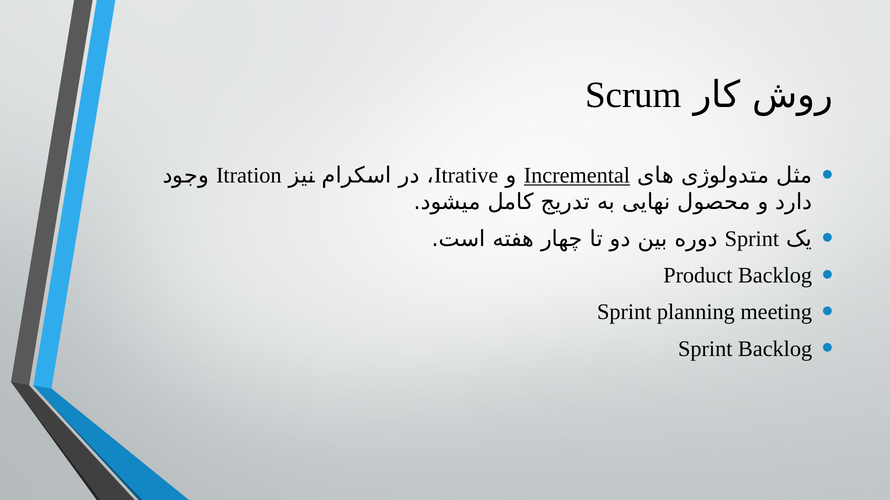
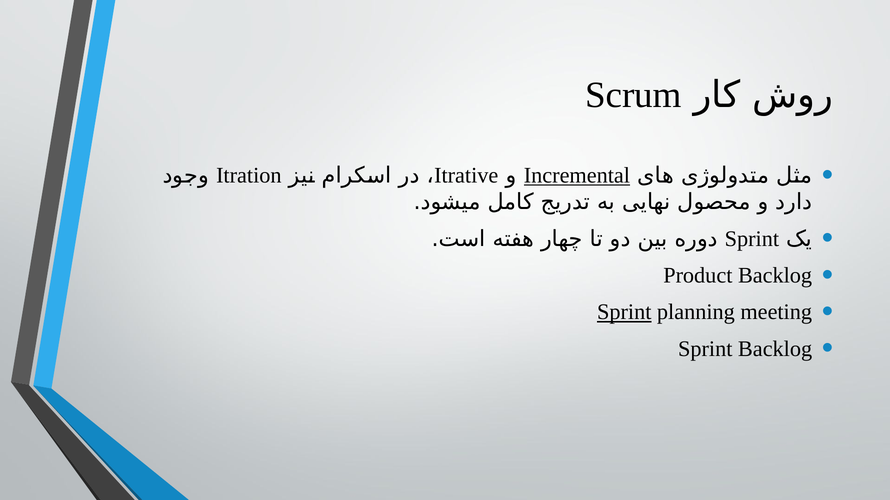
Sprint at (624, 313) underline: none -> present
